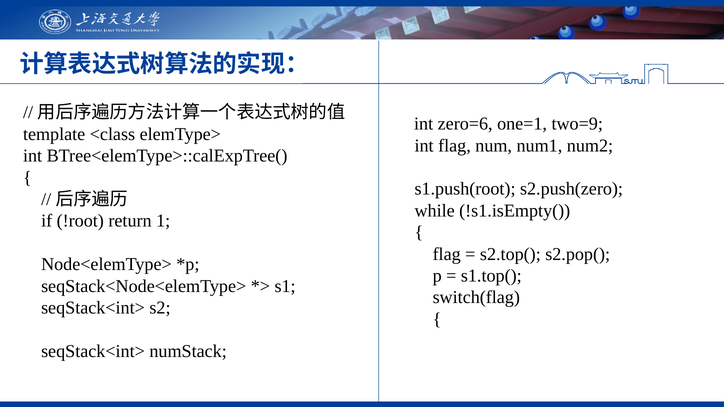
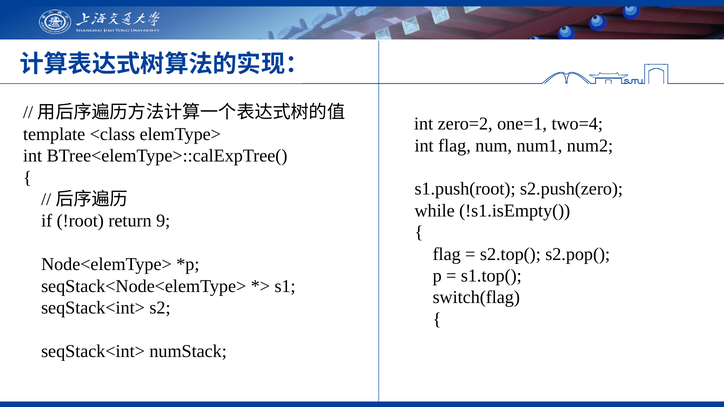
zero=6: zero=6 -> zero=2
two=9: two=9 -> two=4
1: 1 -> 9
